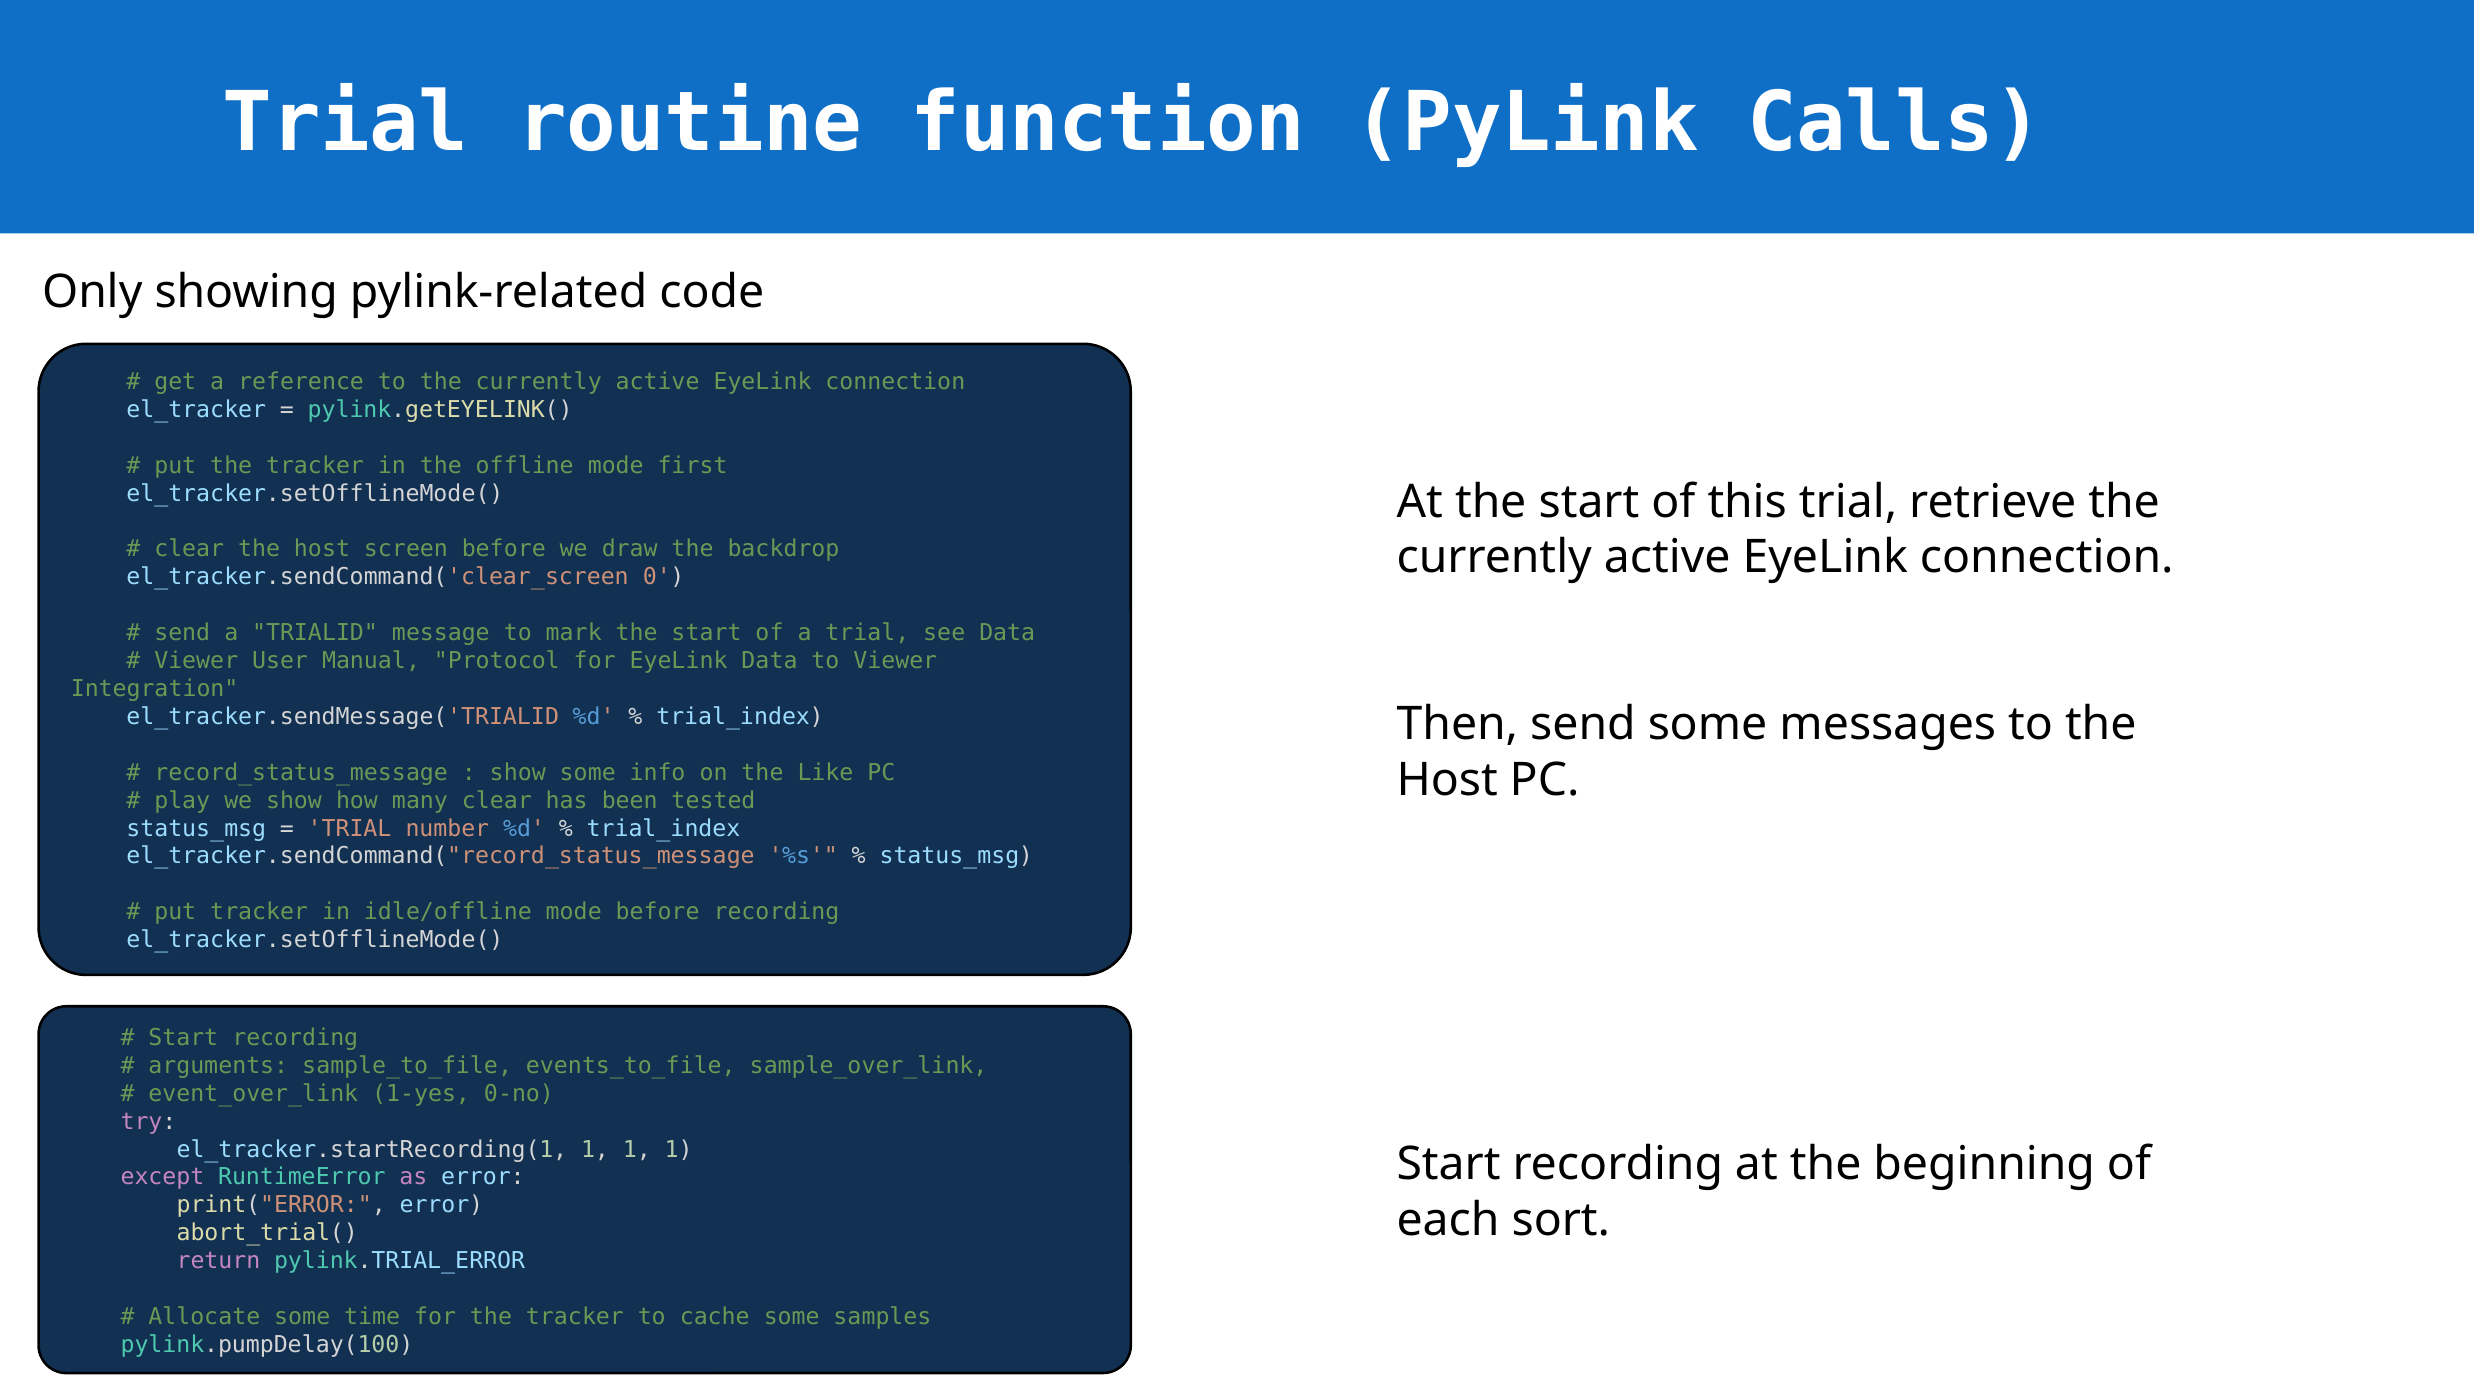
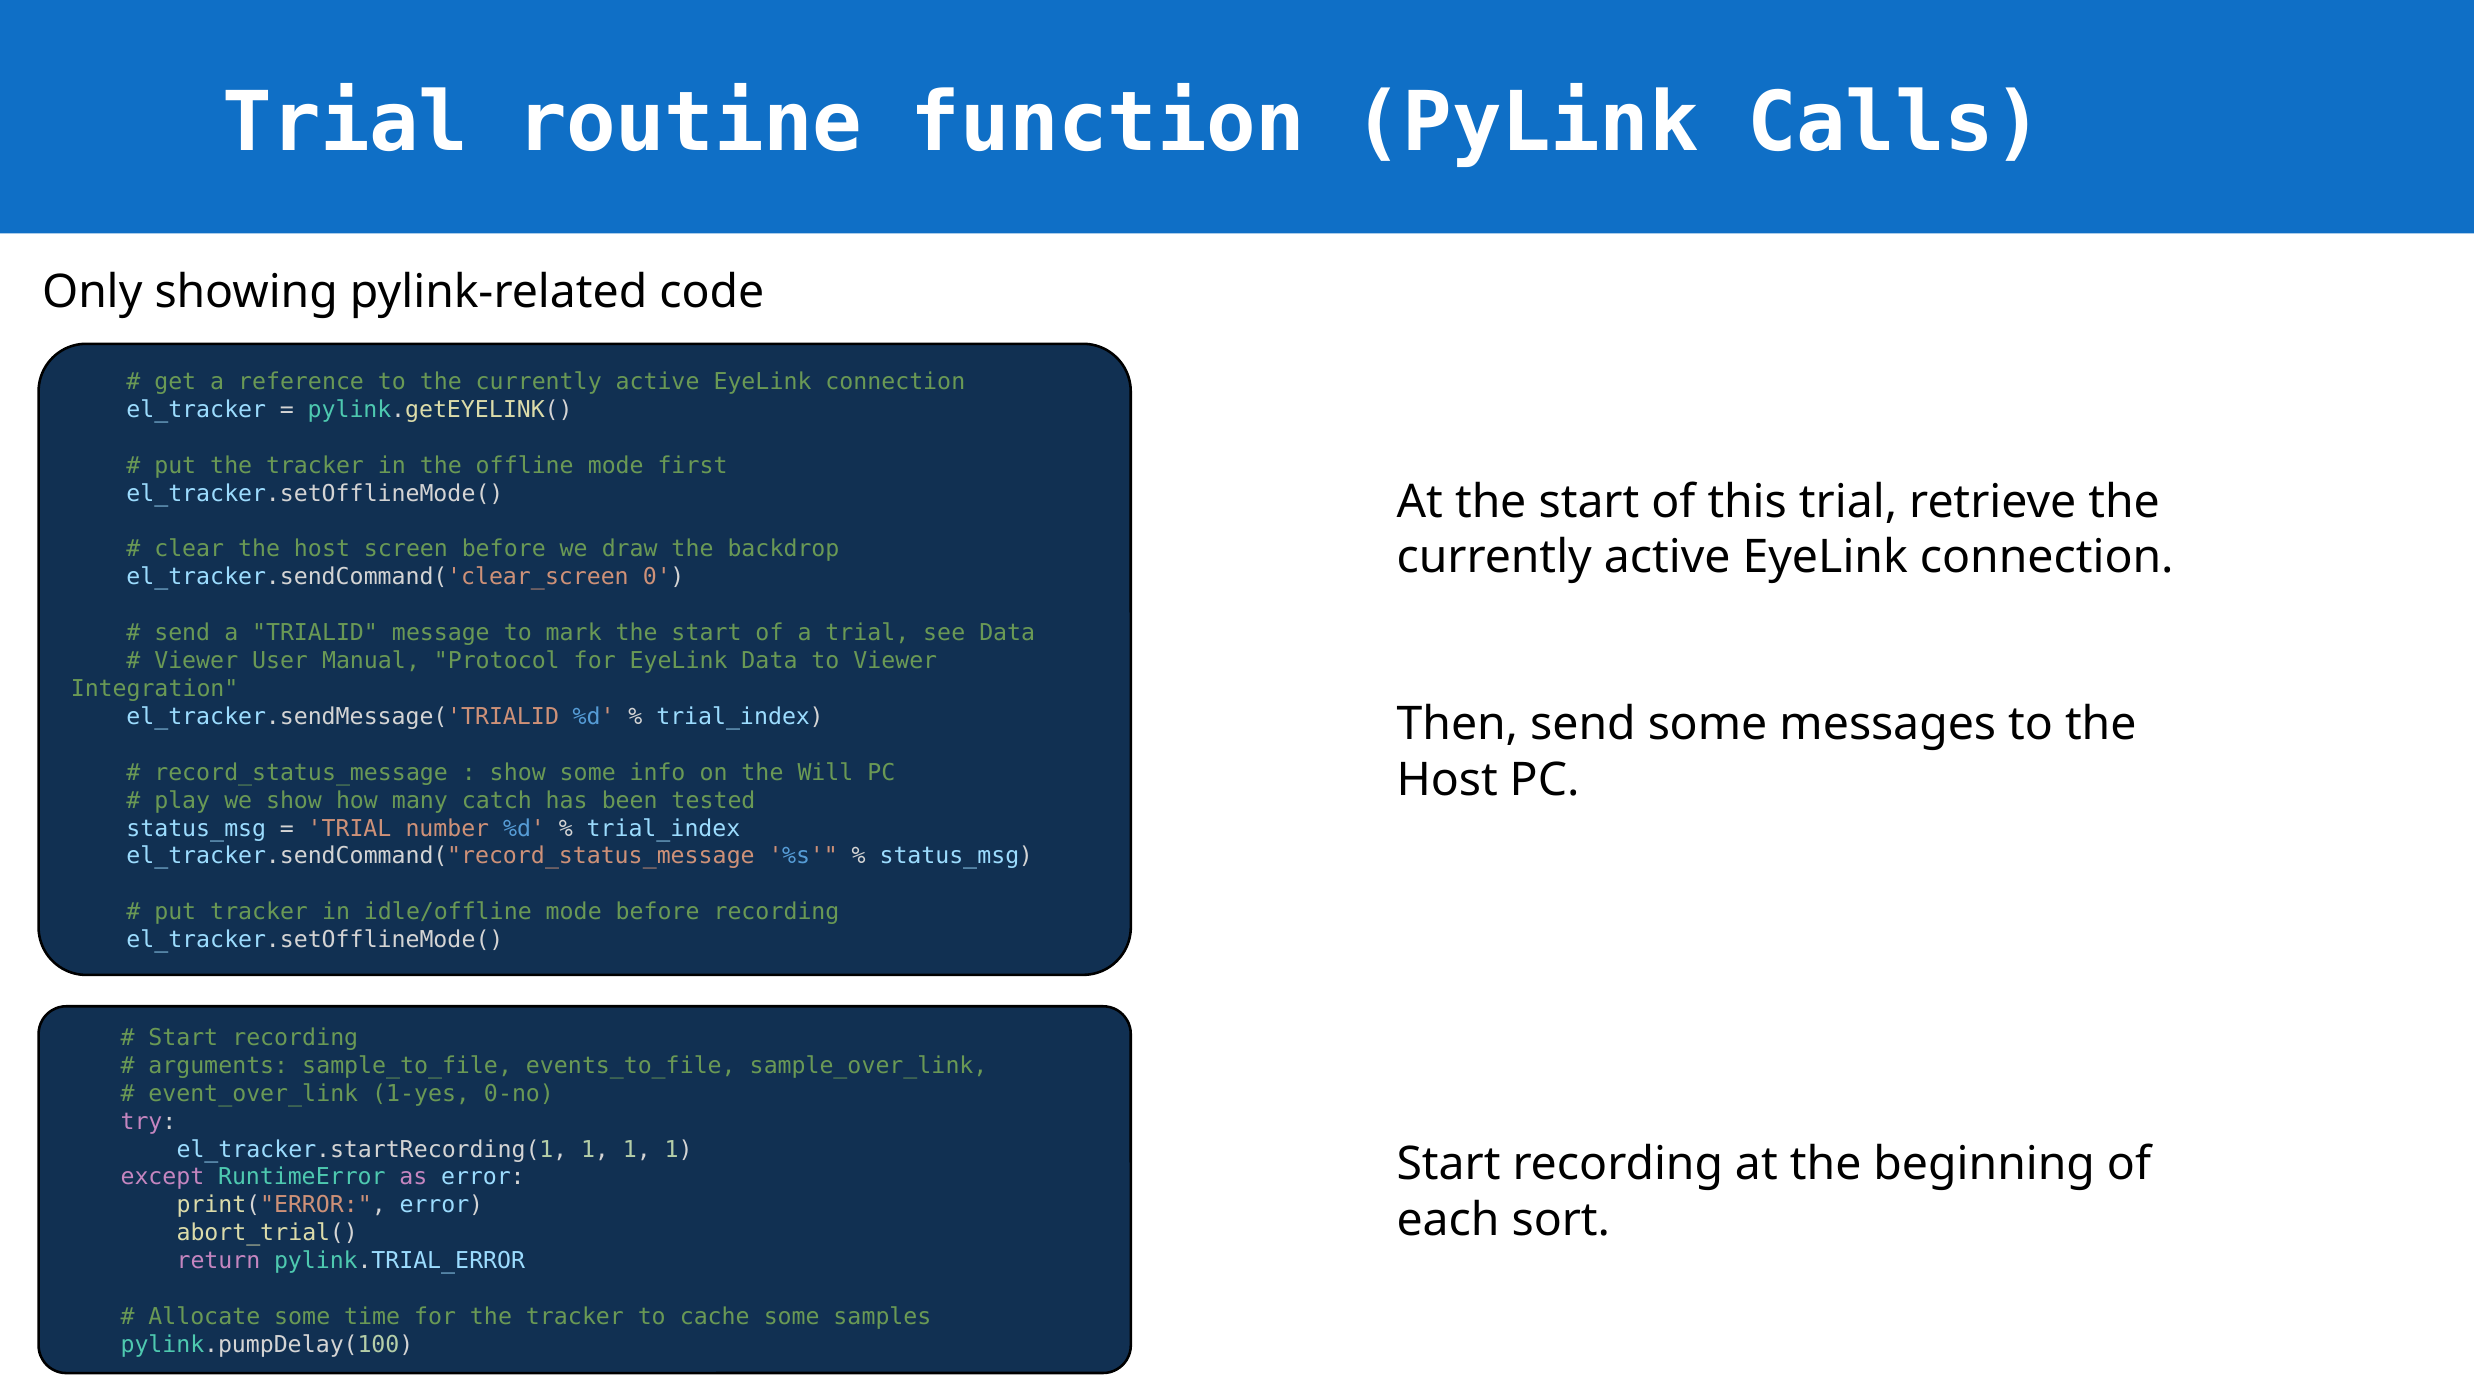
Like: Like -> Will
many clear: clear -> catch
